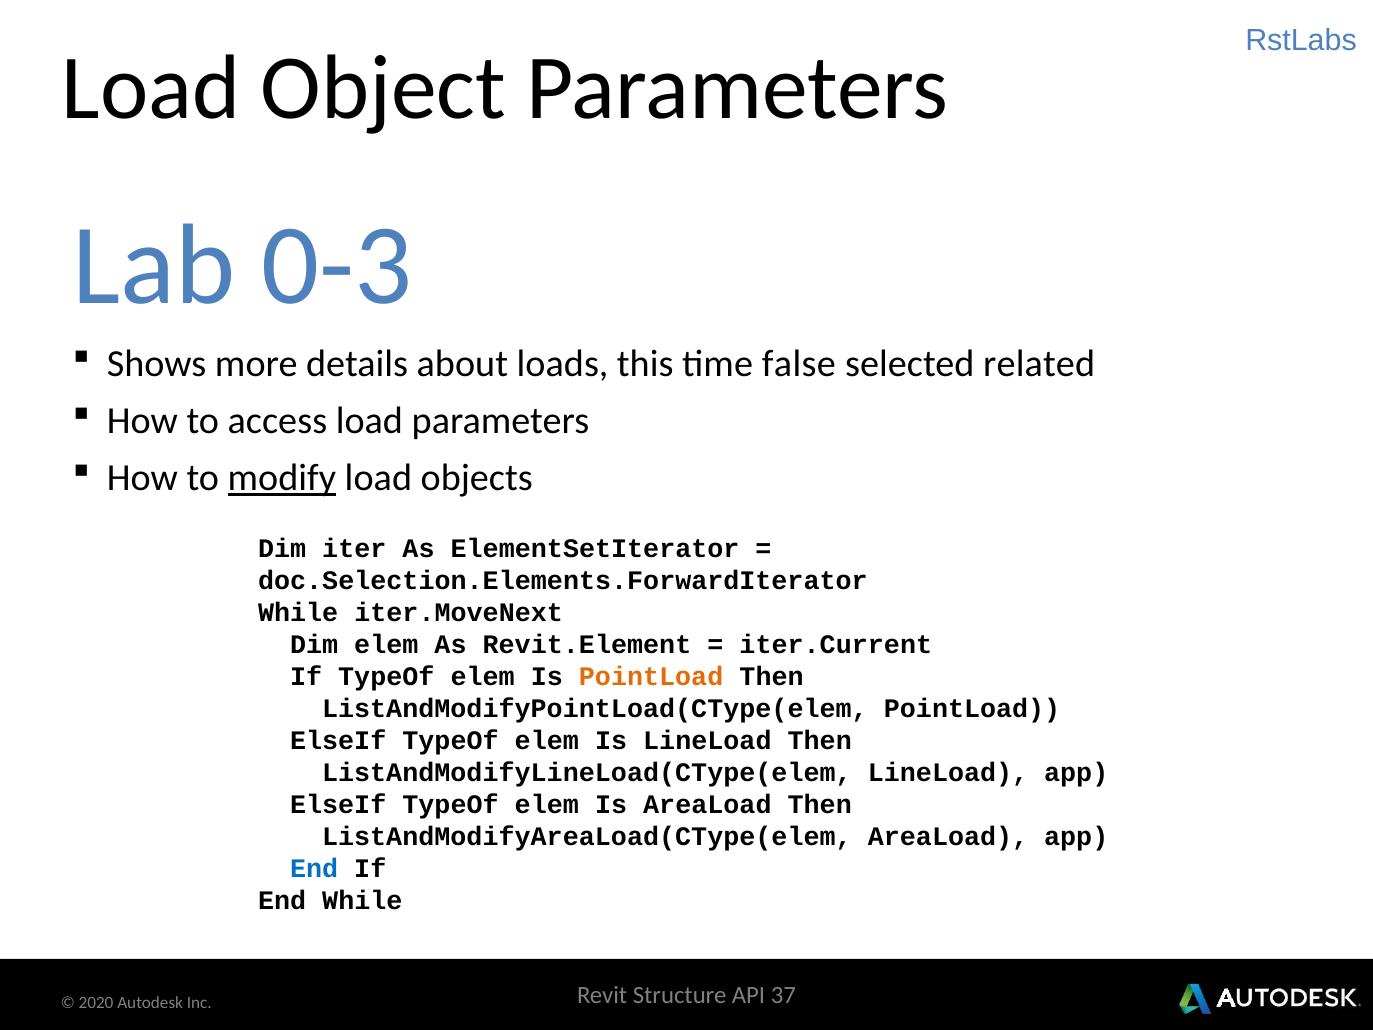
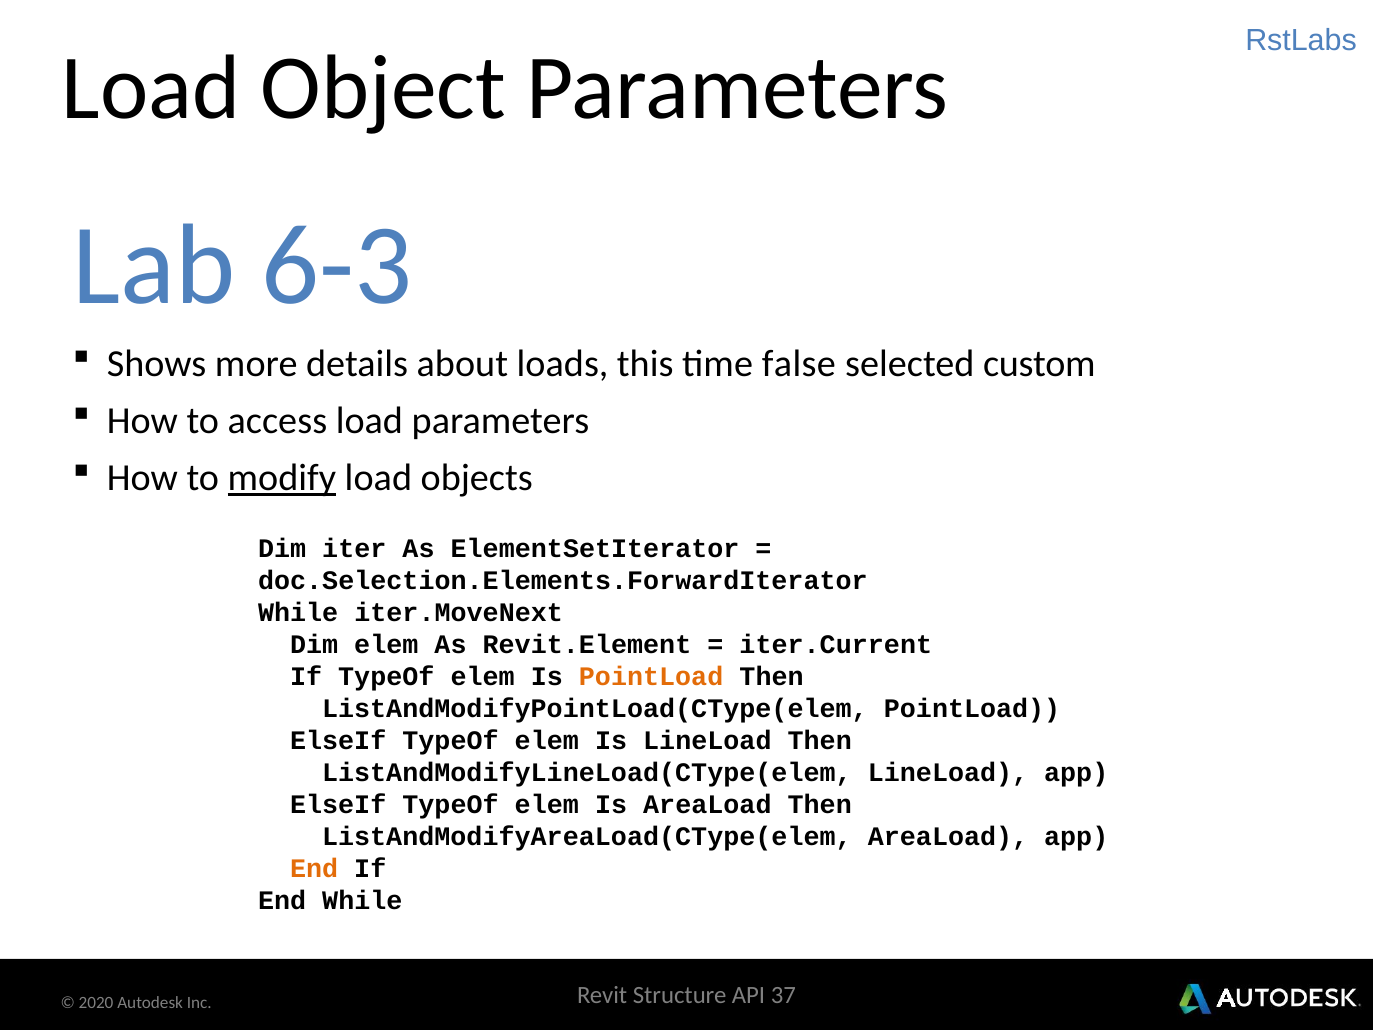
0-3: 0-3 -> 6-3
related: related -> custom
End at (314, 869) colour: blue -> orange
